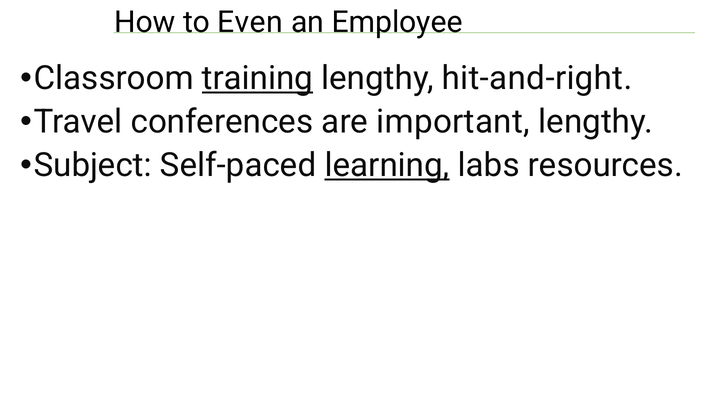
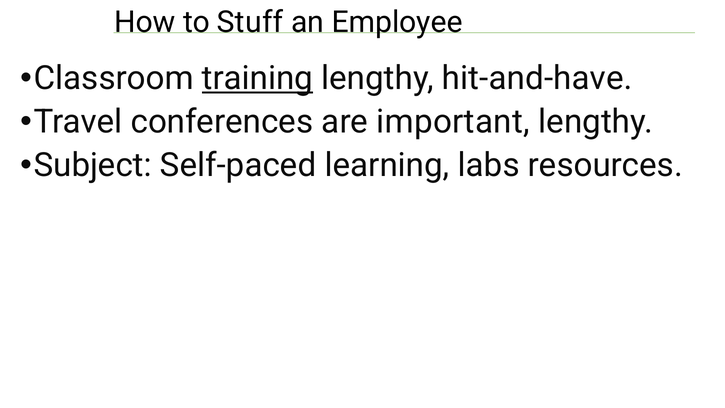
Even: Even -> Stuff
hit-and-right: hit-and-right -> hit-and-have
learning underline: present -> none
